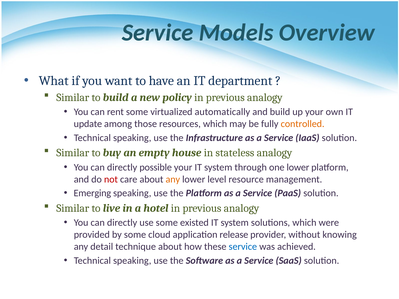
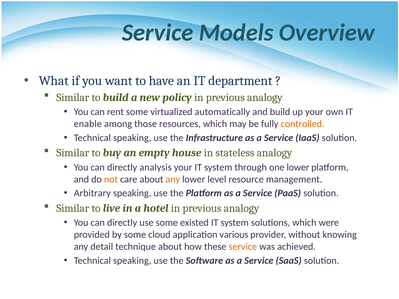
update: update -> enable
possible: possible -> analysis
not colour: red -> orange
Emerging: Emerging -> Arbitrary
release: release -> various
service at (243, 247) colour: blue -> orange
